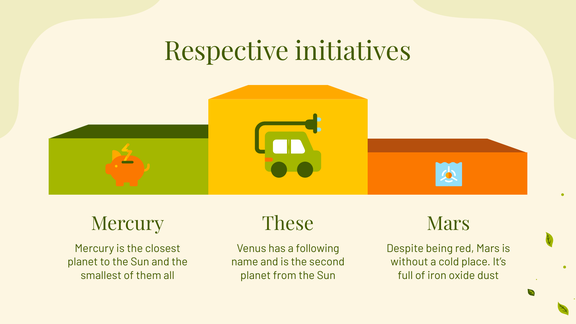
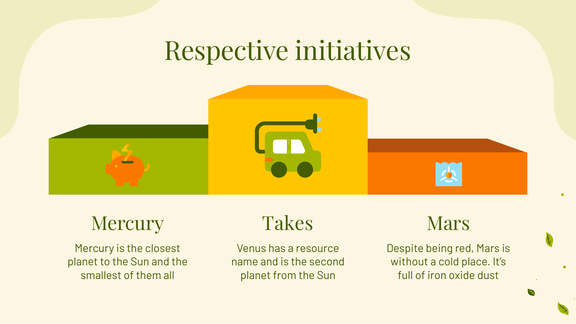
These: These -> Takes
following: following -> resource
